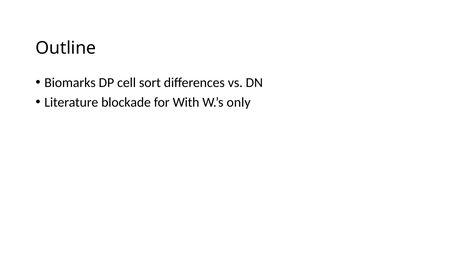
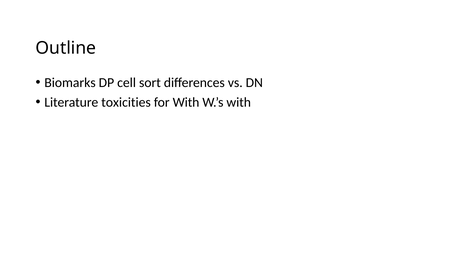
blockade: blockade -> toxicities
W.’s only: only -> with
